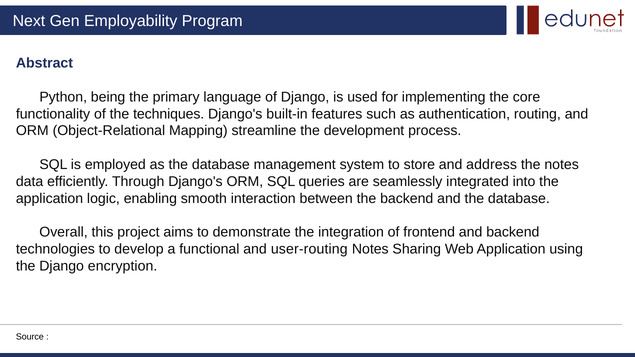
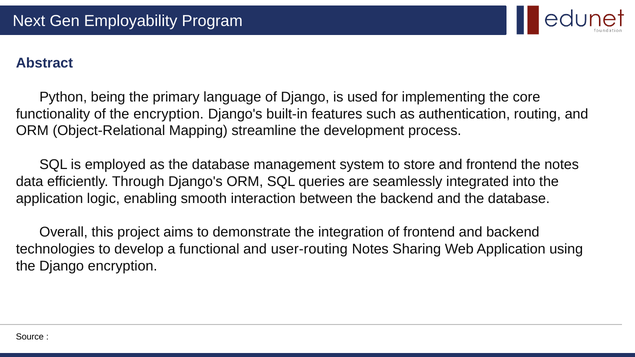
the techniques: techniques -> encryption
and address: address -> frontend
